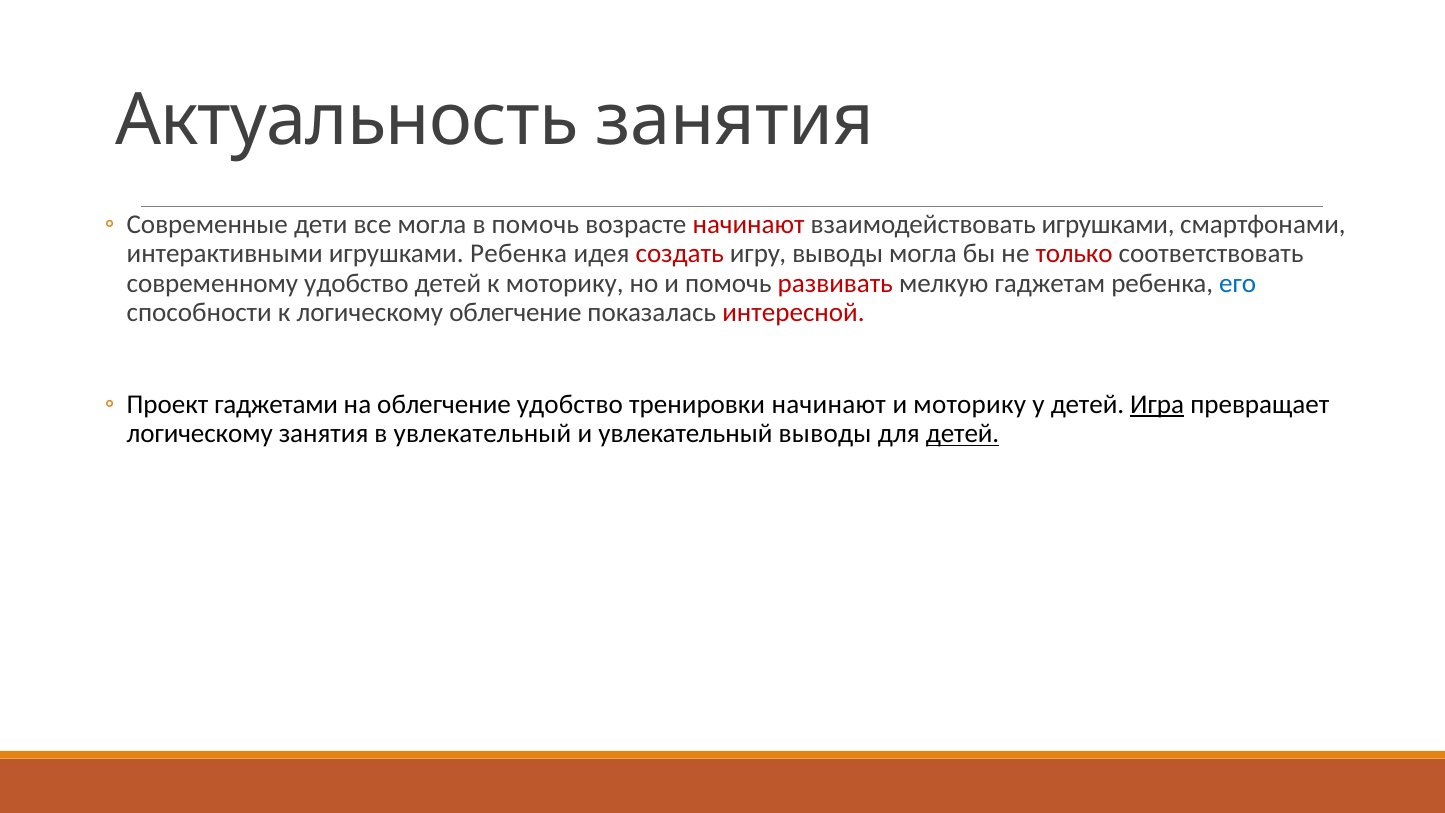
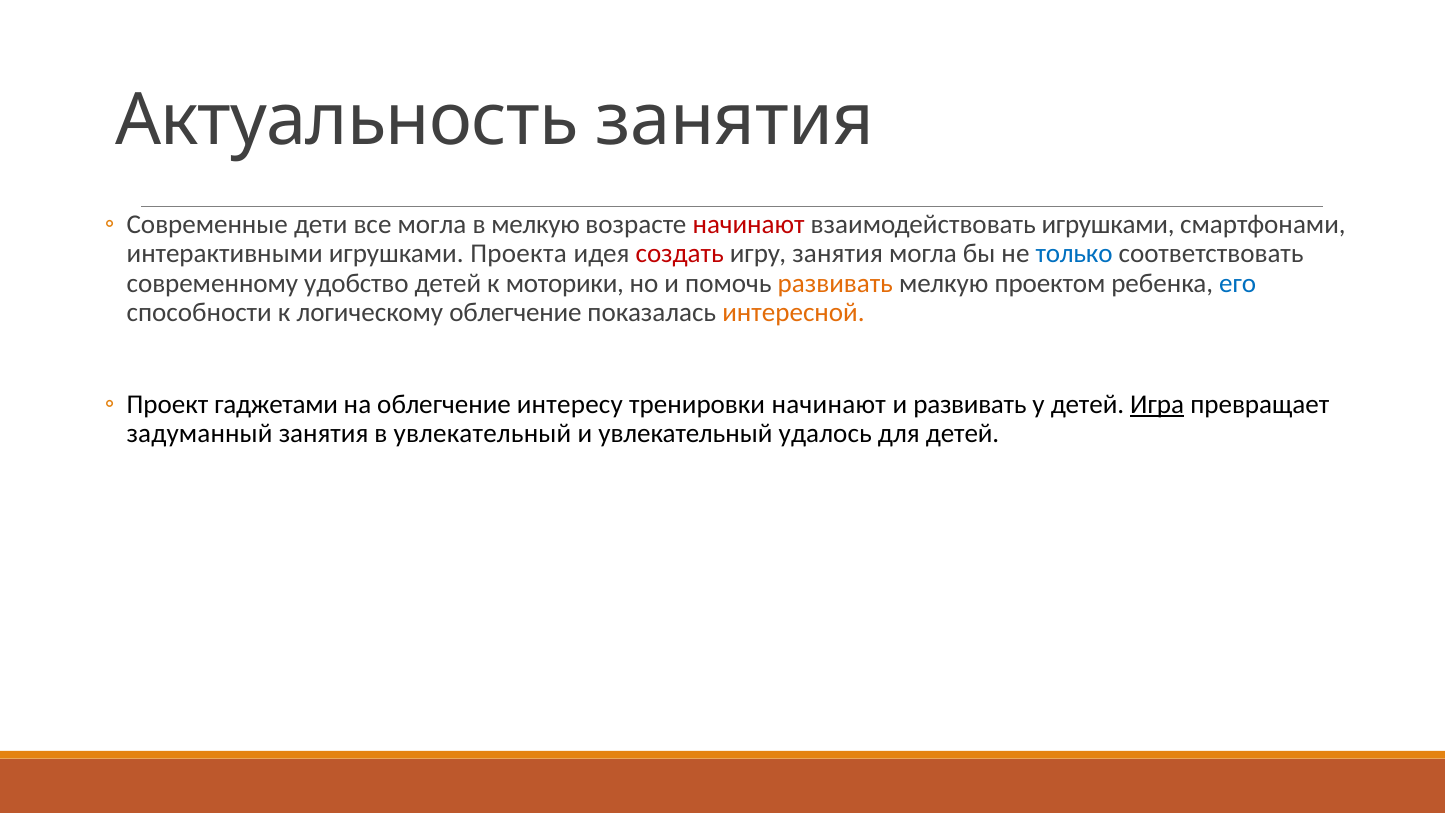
в помочь: помочь -> мелкую
игрушками Ребенка: Ребенка -> Проекта
игру выводы: выводы -> занятия
только colour: red -> blue
к моторику: моторику -> моторики
развивать at (835, 283) colour: red -> orange
гаджетам: гаджетам -> проектом
интересной colour: red -> orange
облегчение удобство: удобство -> интересу
и моторику: моторику -> развивать
логическому at (200, 434): логическому -> задуманный
увлекательный выводы: выводы -> удалось
детей at (963, 434) underline: present -> none
